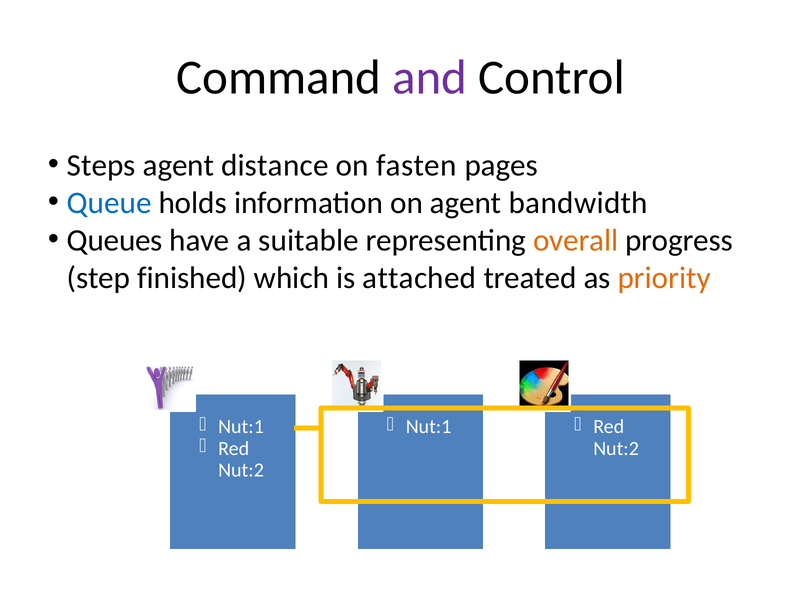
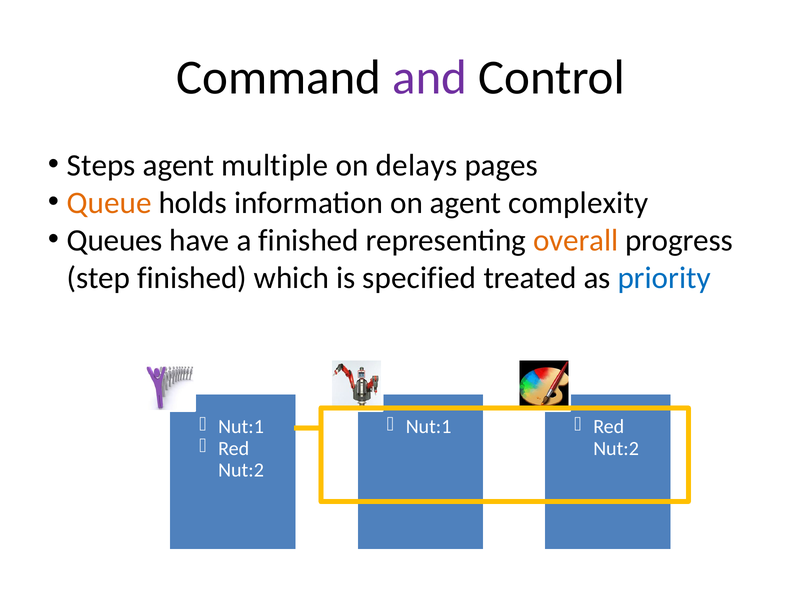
distance: distance -> multiple
fasten: fasten -> delays
Queue colour: blue -> orange
bandwidth: bandwidth -> complexity
a suitable: suitable -> finished
attached: attached -> specified
priority colour: orange -> blue
